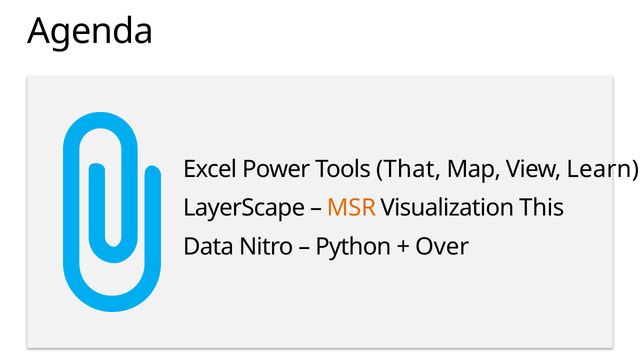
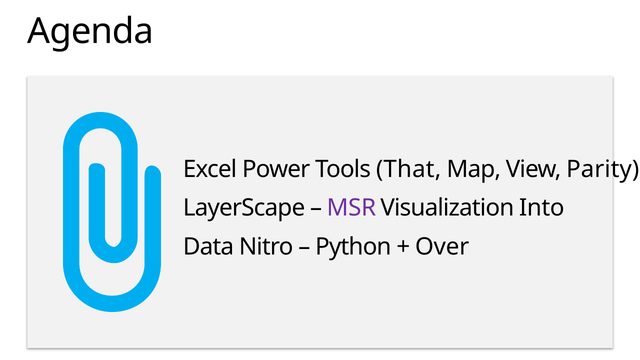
Learn: Learn -> Parity
MSR colour: orange -> purple
This: This -> Into
